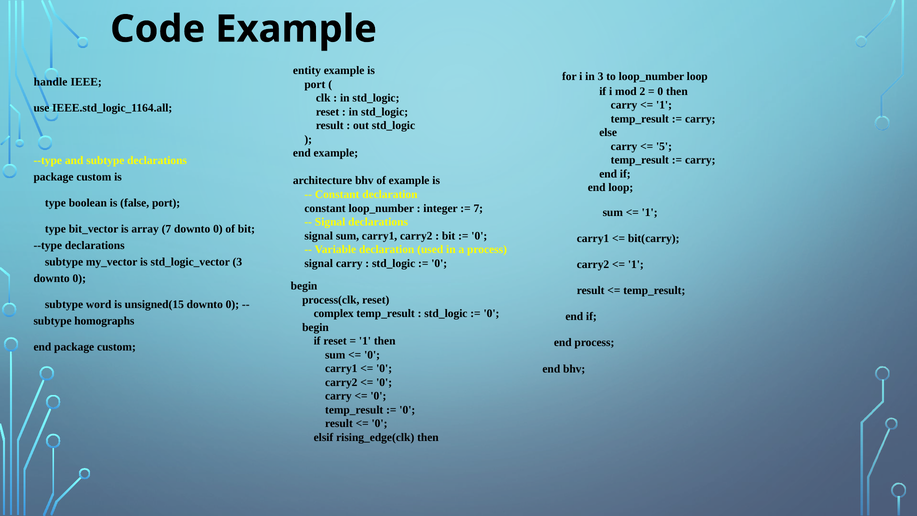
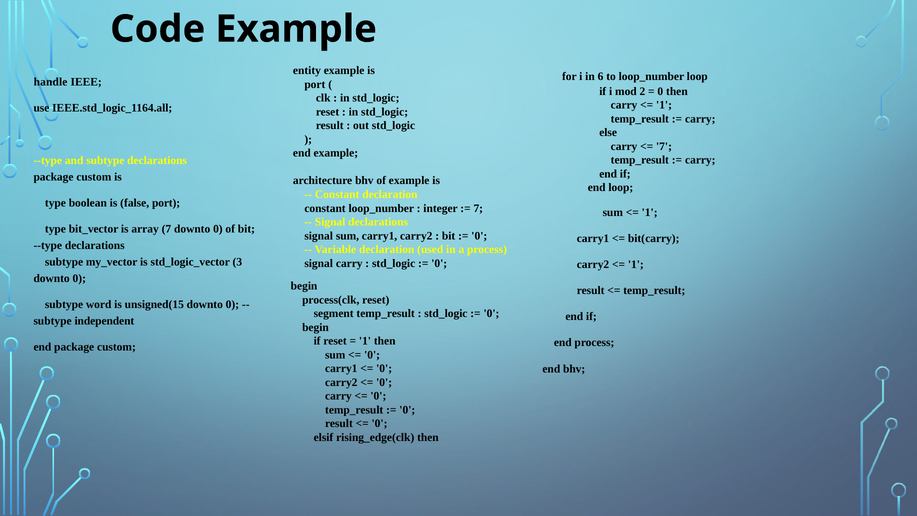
in 3: 3 -> 6
5 at (664, 146): 5 -> 7
complex: complex -> segment
homographs: homographs -> independent
